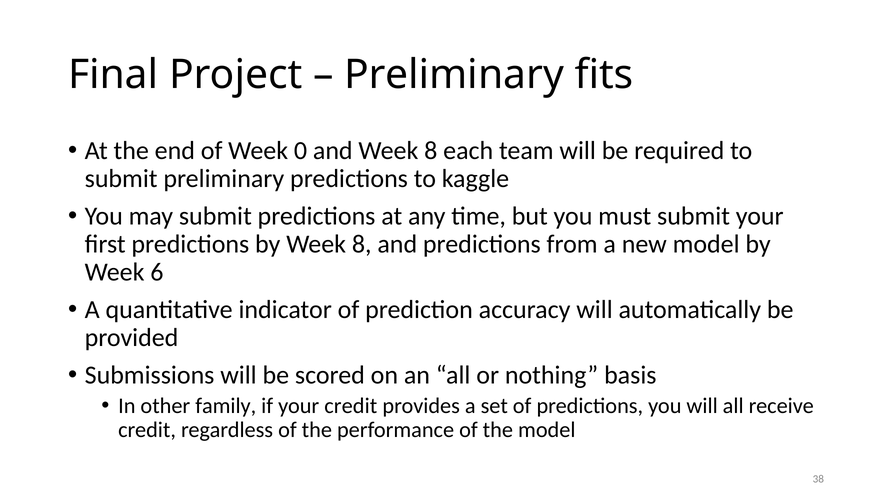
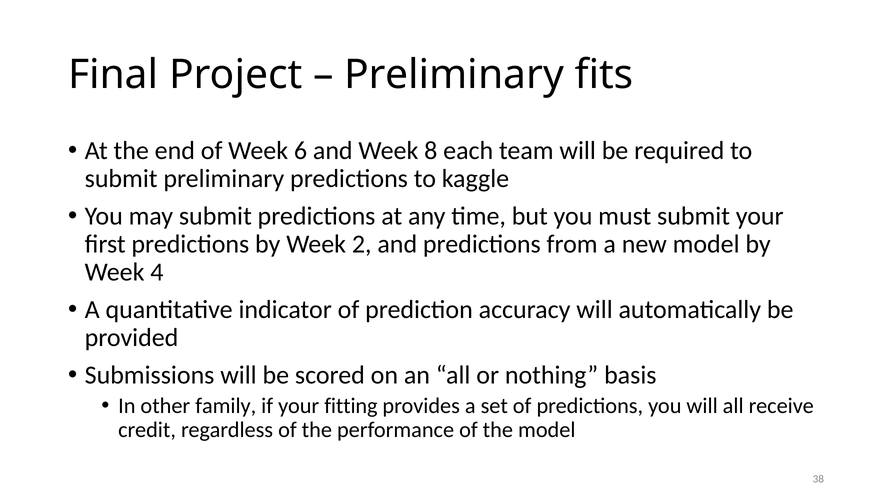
0: 0 -> 6
by Week 8: 8 -> 2
6: 6 -> 4
your credit: credit -> fitting
